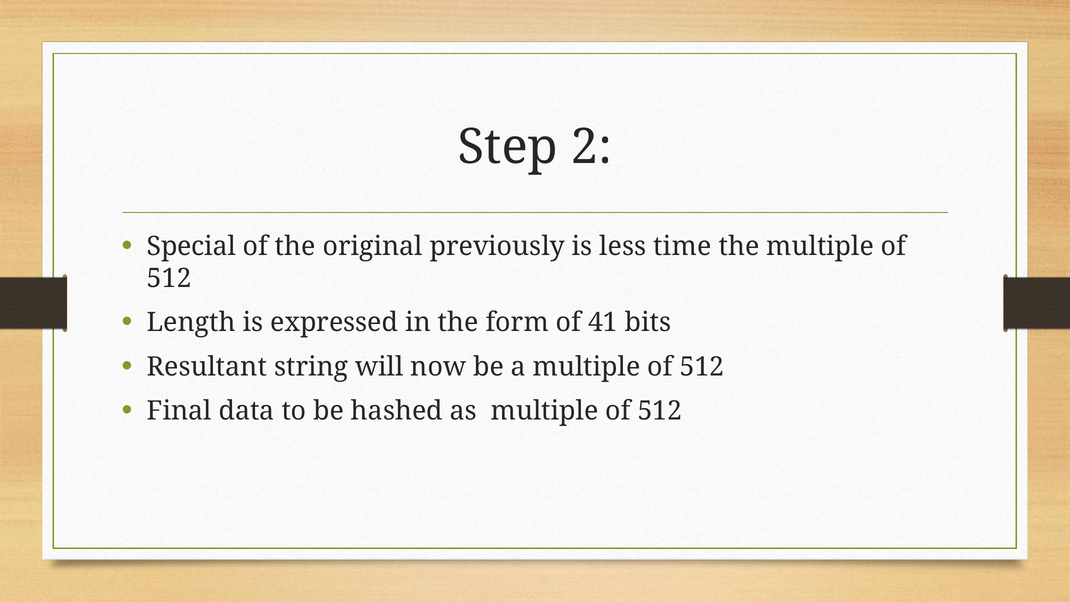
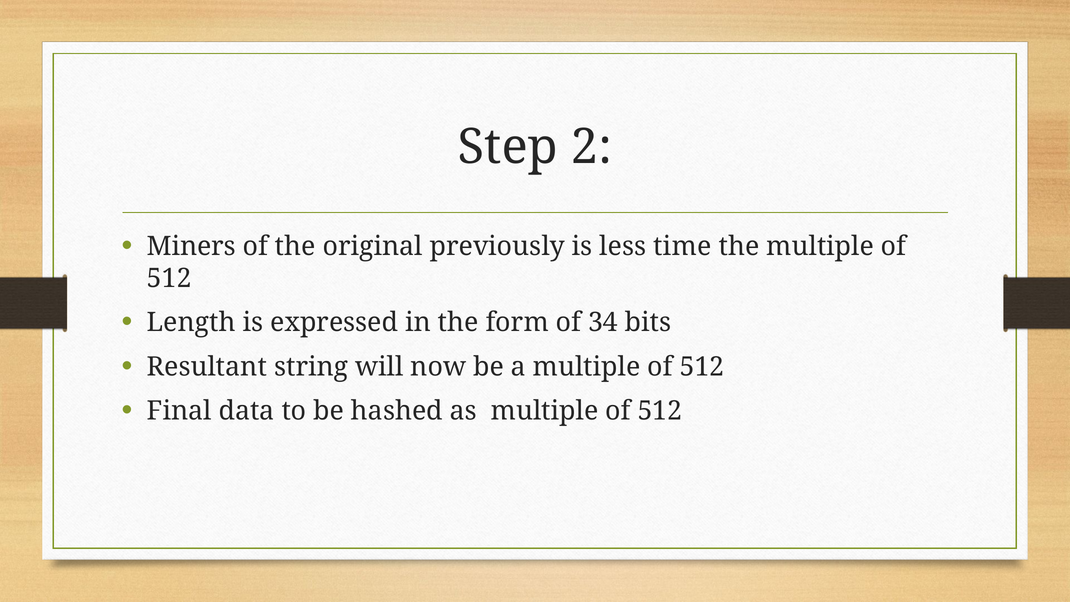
Special: Special -> Miners
41: 41 -> 34
